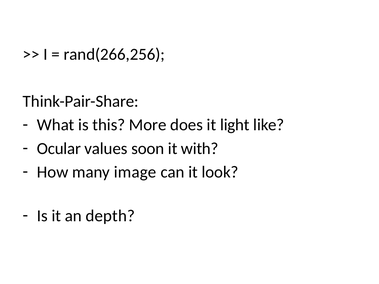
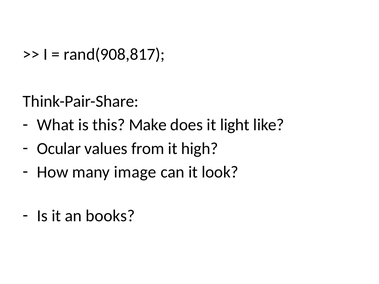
rand(266,256: rand(266,256 -> rand(908,817
More: More -> Make
soon: soon -> from
with: with -> high
depth: depth -> books
